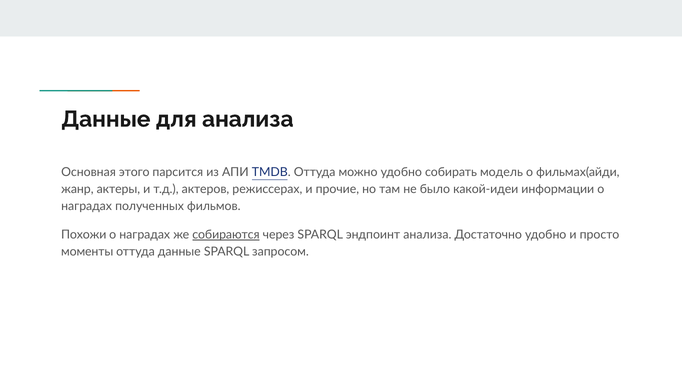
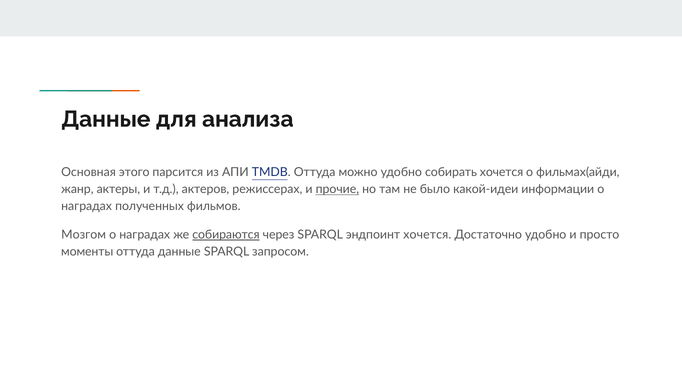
собирать модель: модель -> хочется
прочие underline: none -> present
Похожи: Похожи -> Мозгом
эндпоинт анализа: анализа -> хочется
